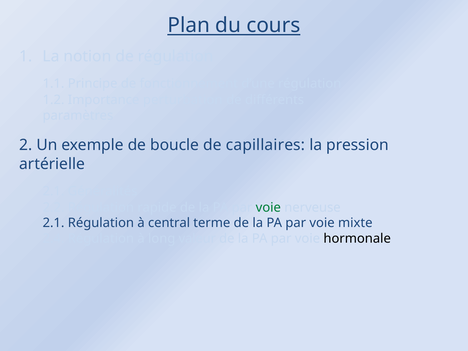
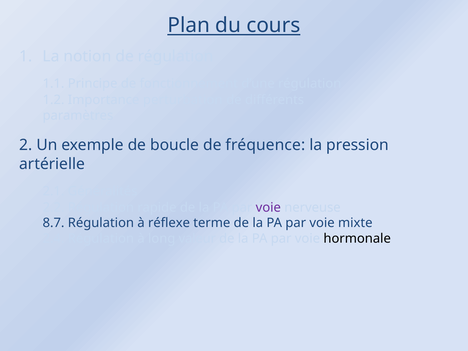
capillaires: capillaires -> fréquence
voie at (268, 207) colour: green -> purple
2.1 at (54, 223): 2.1 -> 8.7
central: central -> réflexe
